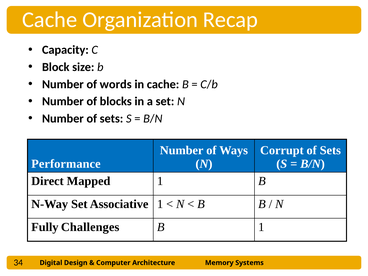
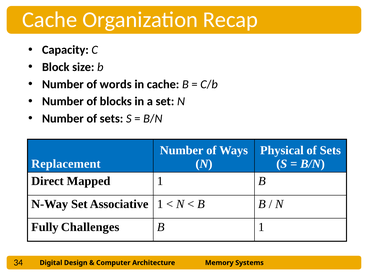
Corrupt: Corrupt -> Physical
Performance: Performance -> Replacement
